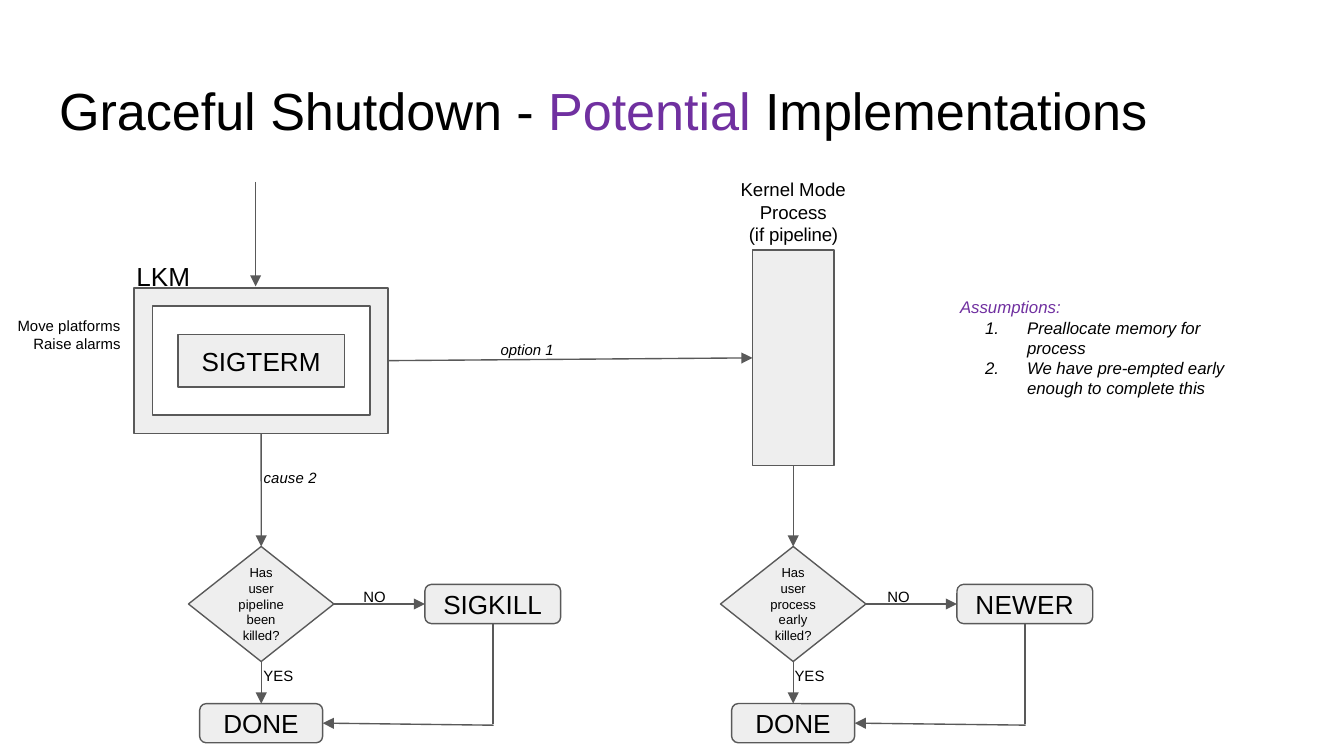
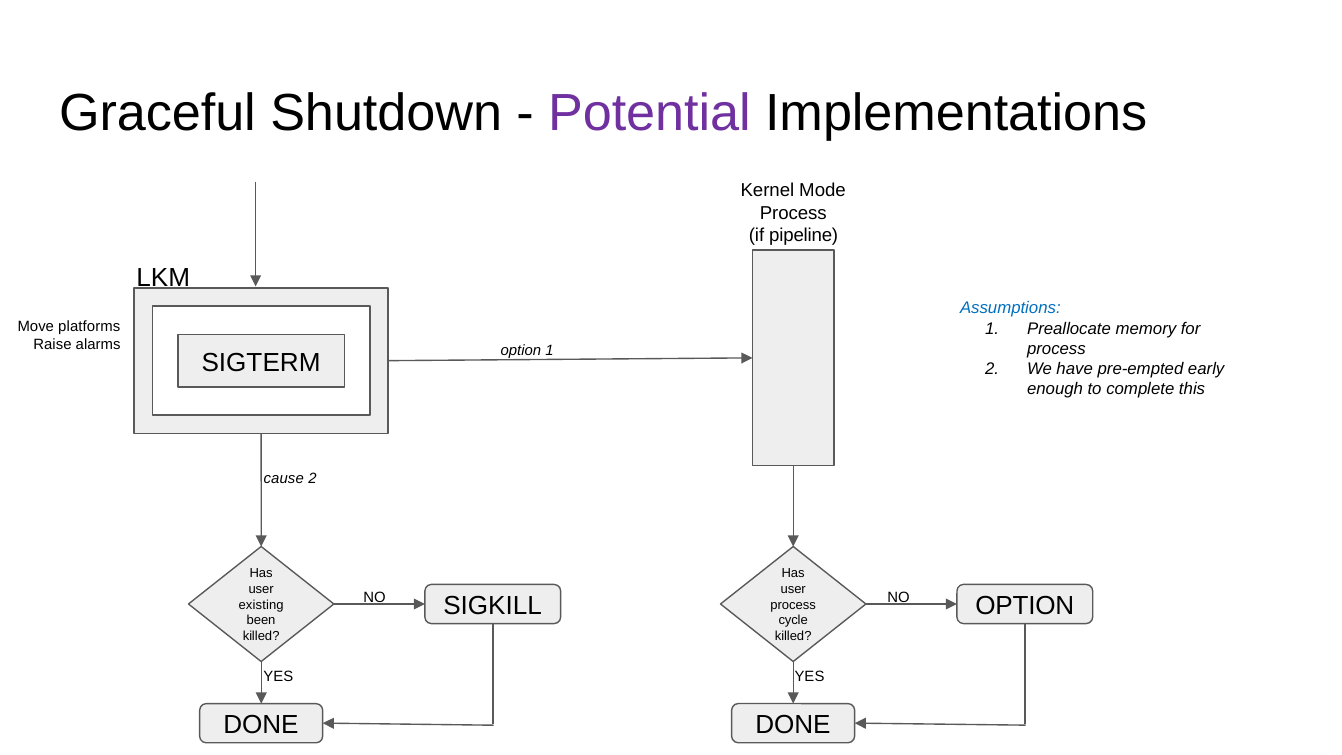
Assumptions colour: purple -> blue
NEWER at (1025, 606): NEWER -> OPTION
pipeline at (261, 605): pipeline -> existing
early at (793, 620): early -> cycle
